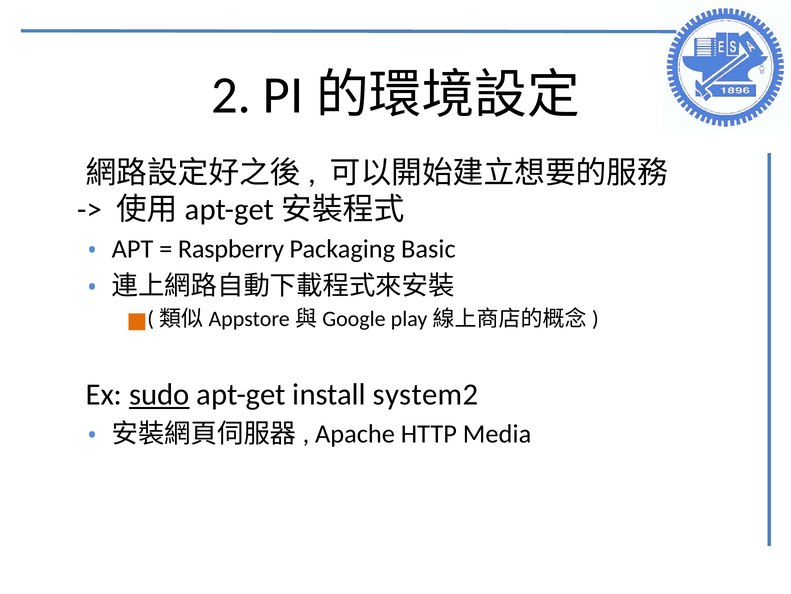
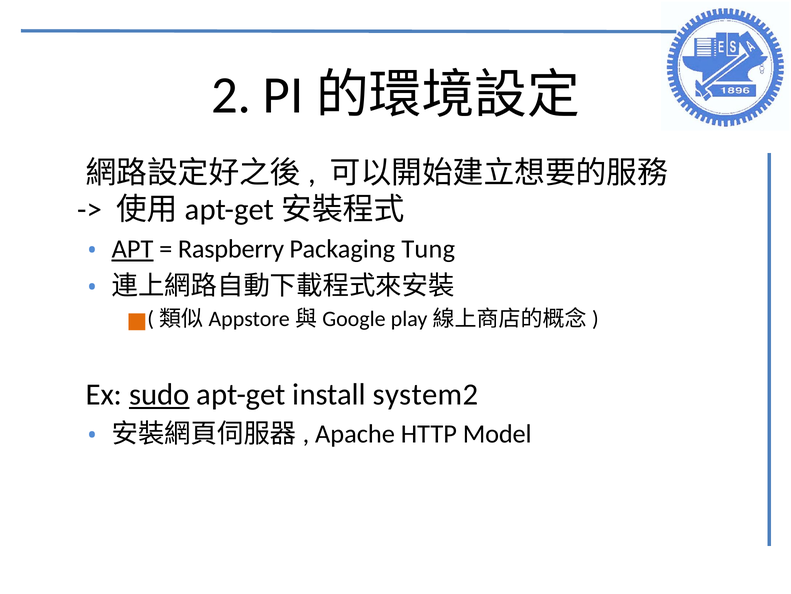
APT underline: none -> present
Basic: Basic -> Tung
Media: Media -> Model
